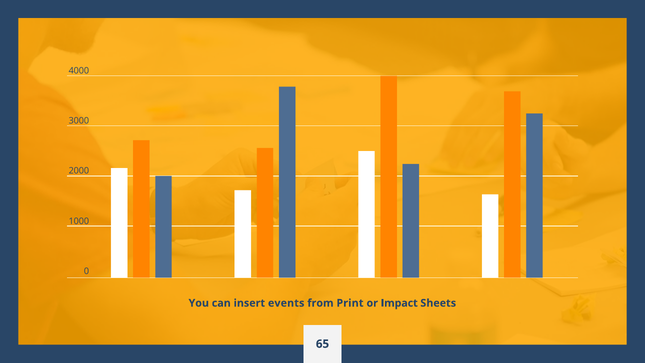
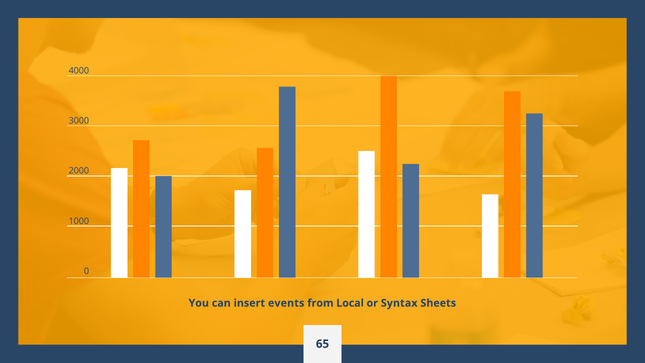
Print: Print -> Local
Impact: Impact -> Syntax
